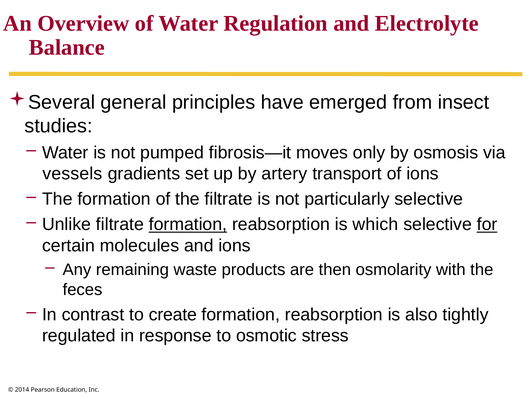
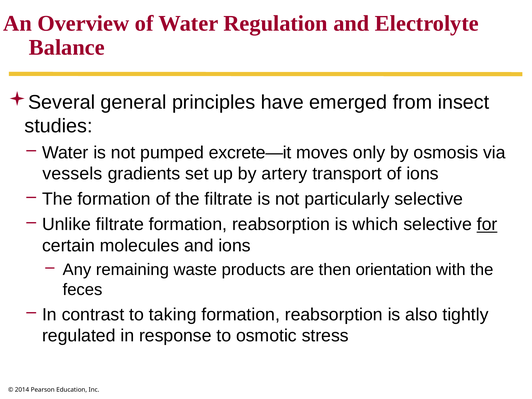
fibrosis—it: fibrosis—it -> excrete—it
formation at (188, 224) underline: present -> none
osmolarity: osmolarity -> orientation
create: create -> taking
